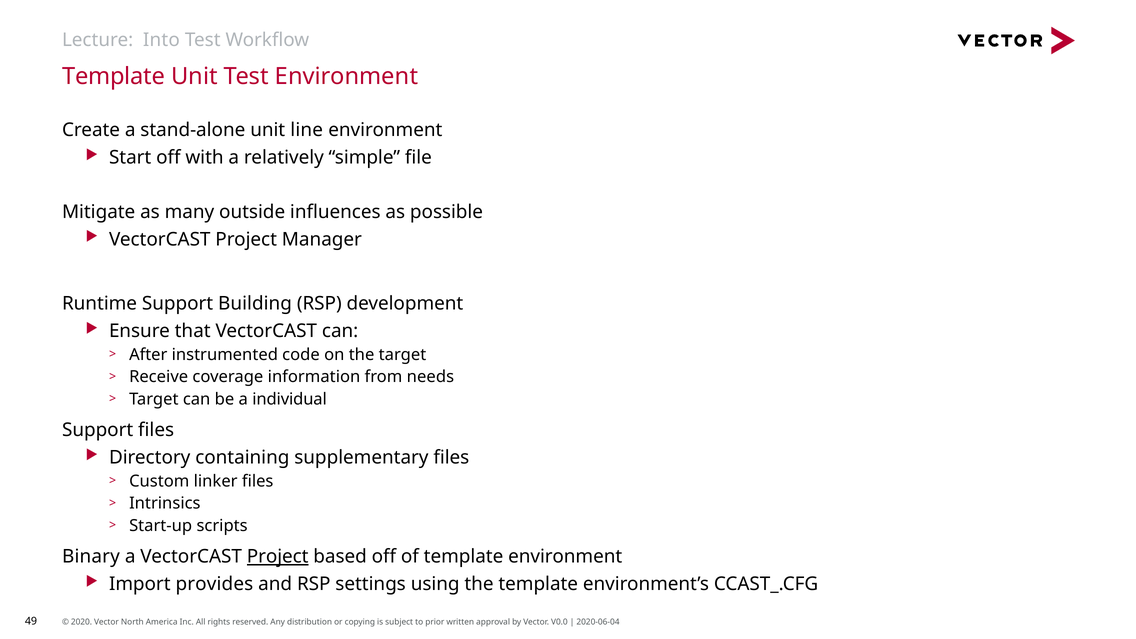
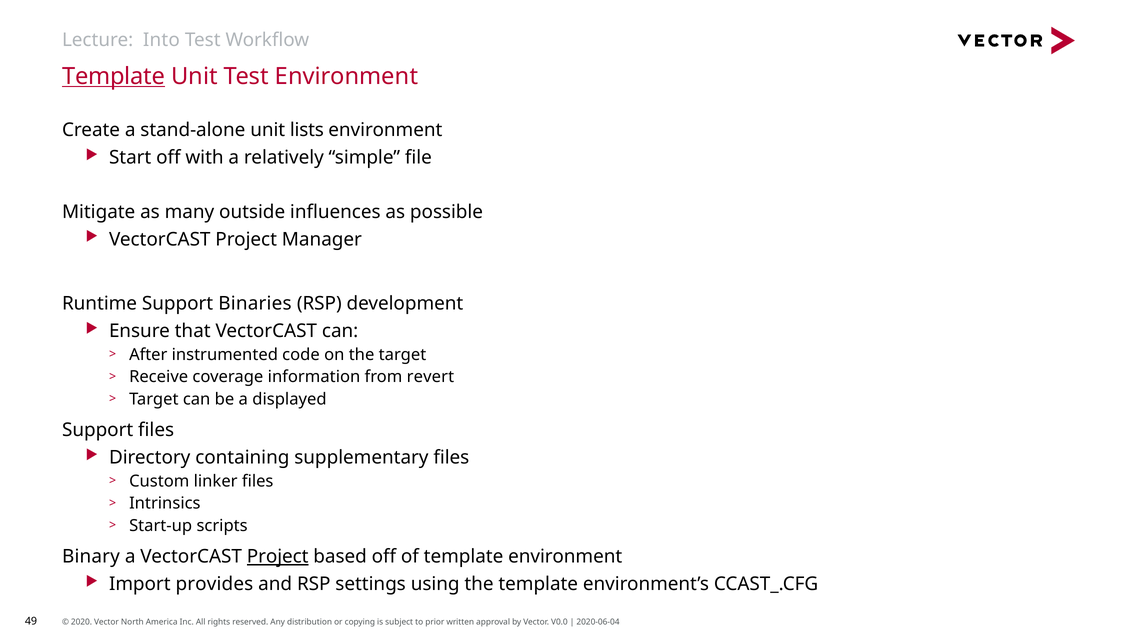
Template at (114, 76) underline: none -> present
line: line -> lists
Building: Building -> Binaries
needs: needs -> revert
individual: individual -> displayed
